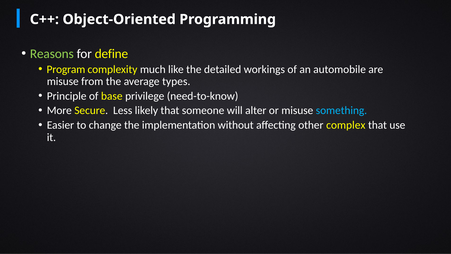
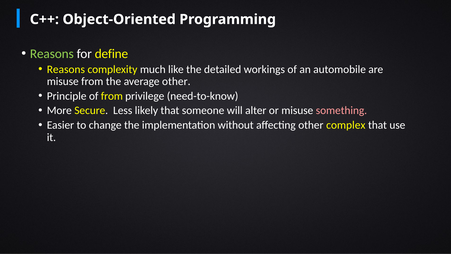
Program at (66, 69): Program -> Reasons
average types: types -> other
of base: base -> from
something colour: light blue -> pink
